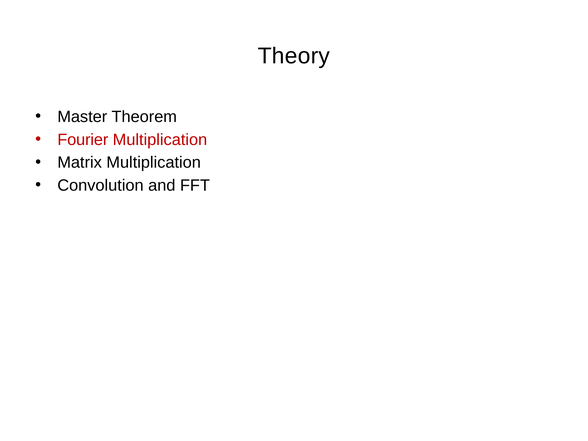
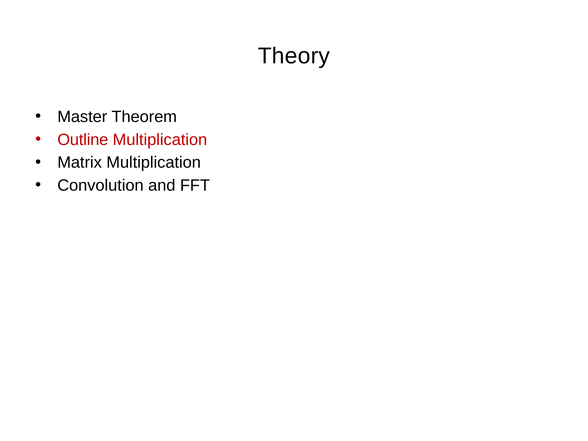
Fourier: Fourier -> Outline
